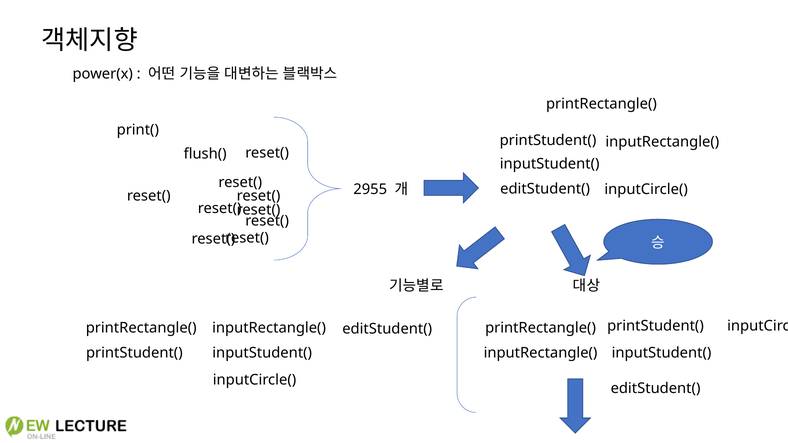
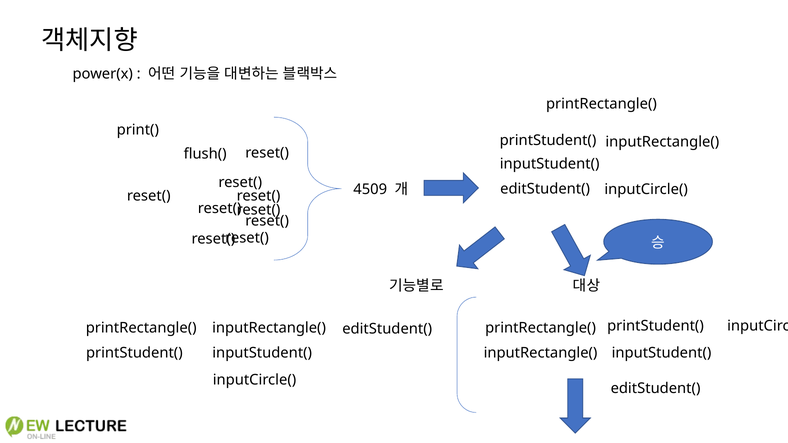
2955: 2955 -> 4509
